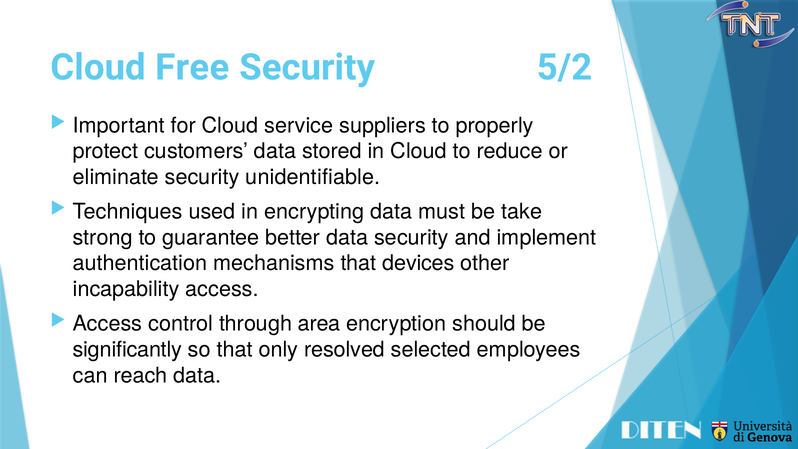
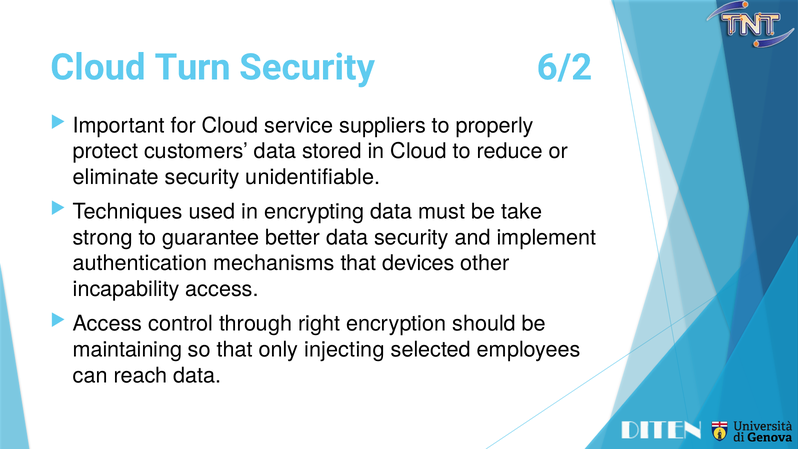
Free: Free -> Turn
5/2: 5/2 -> 6/2
area: area -> right
significantly: significantly -> maintaining
resolved: resolved -> injecting
